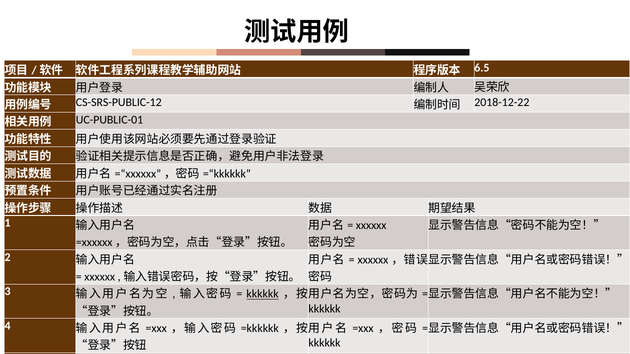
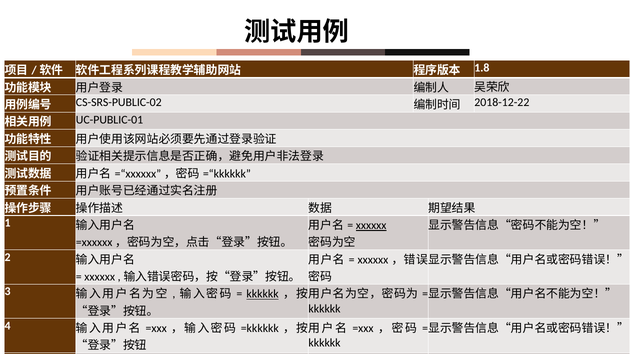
6.5: 6.5 -> 1.8
CS-SRS-PUBLIC-12: CS-SRS-PUBLIC-12 -> CS-SRS-PUBLIC-02
xxxxxx at (371, 226) underline: none -> present
